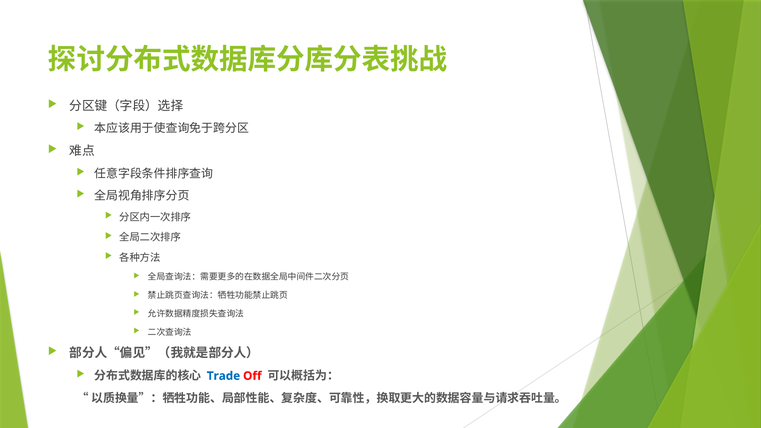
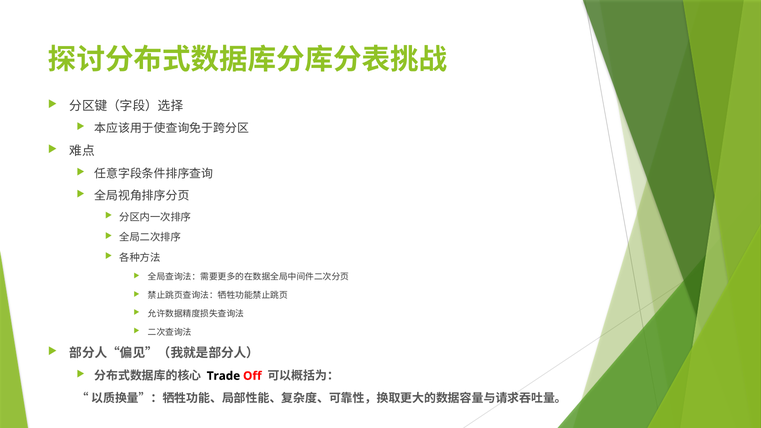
Trade colour: blue -> black
